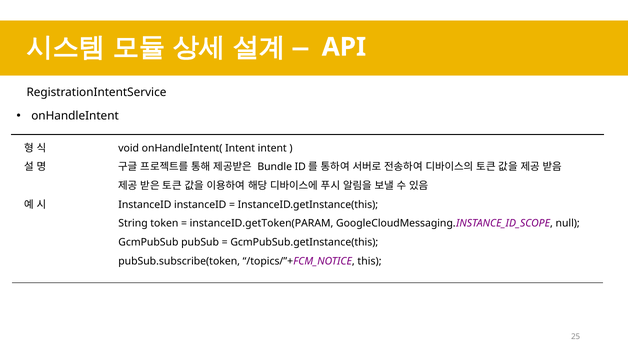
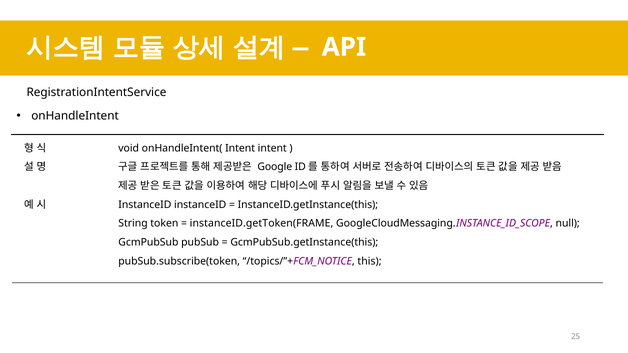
Bundle: Bundle -> Google
instanceID.getToken(PARAM: instanceID.getToken(PARAM -> instanceID.getToken(FRAME
